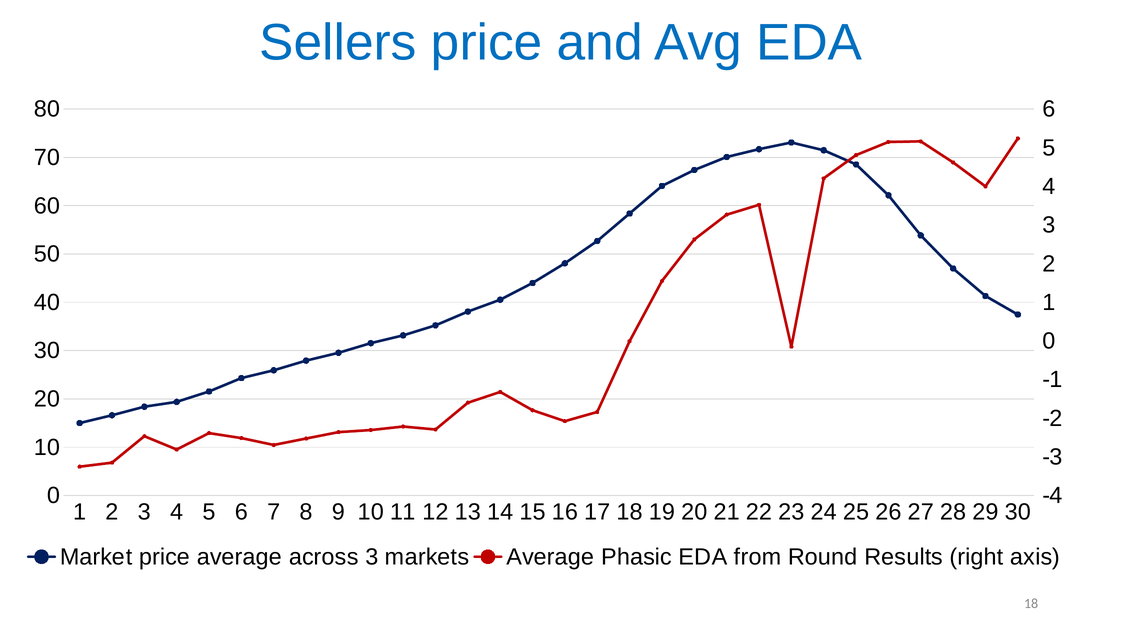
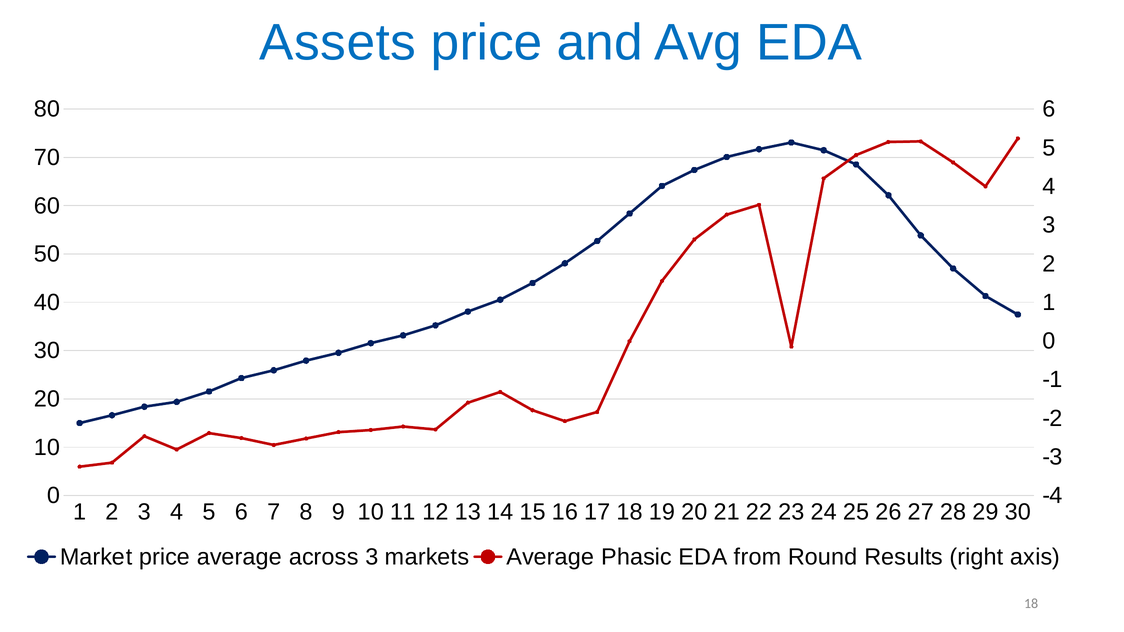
Sellers: Sellers -> Assets
